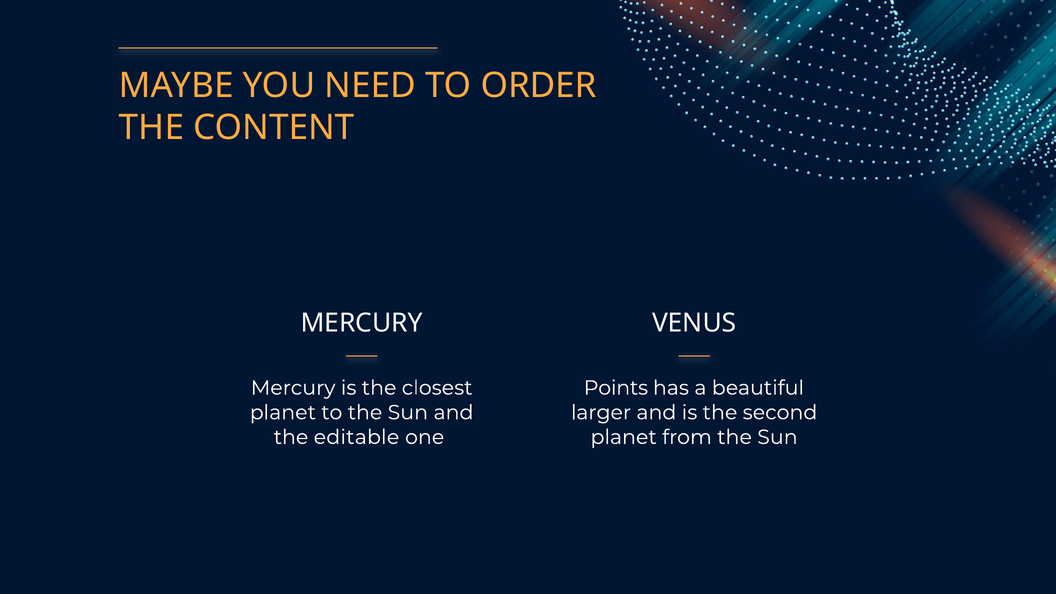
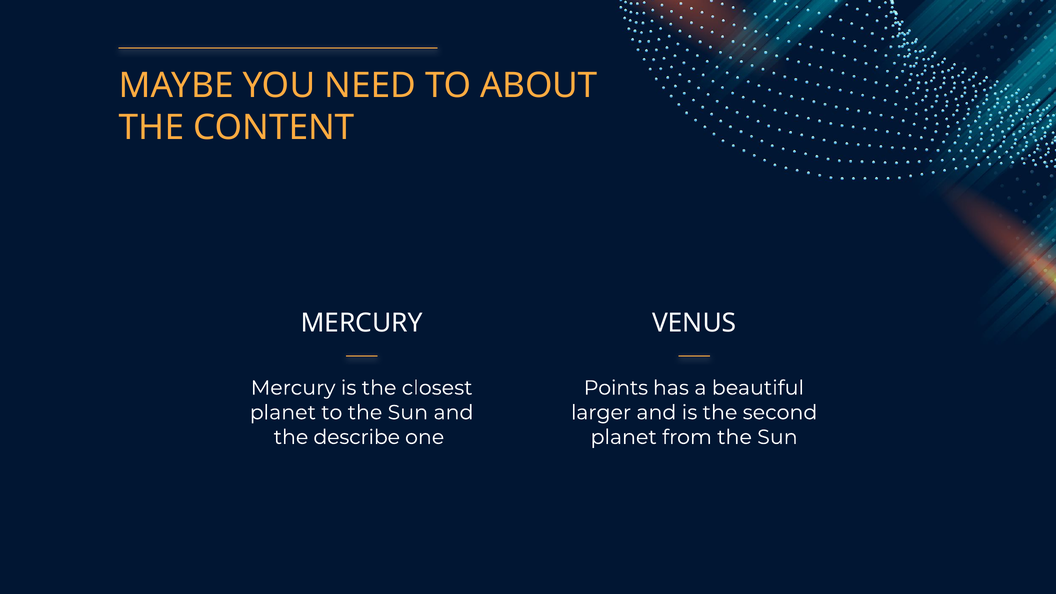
ORDER: ORDER -> ABOUT
editable: editable -> describe
